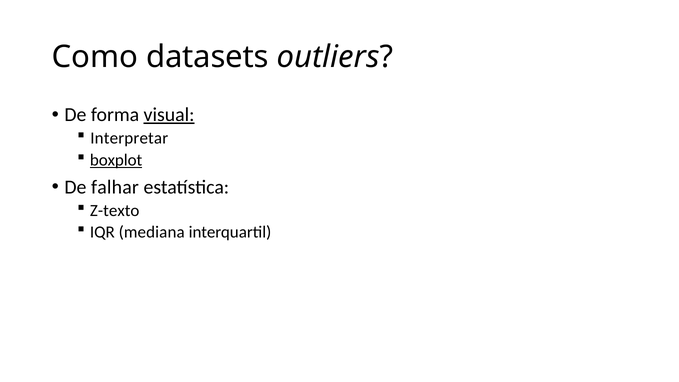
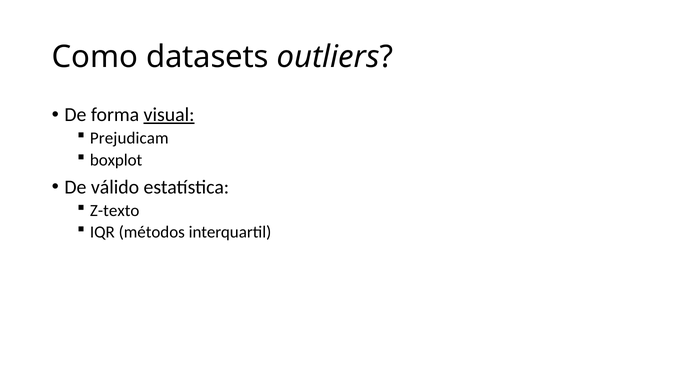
Interpretar: Interpretar -> Prejudicam
boxplot underline: present -> none
falhar: falhar -> válido
mediana: mediana -> métodos
